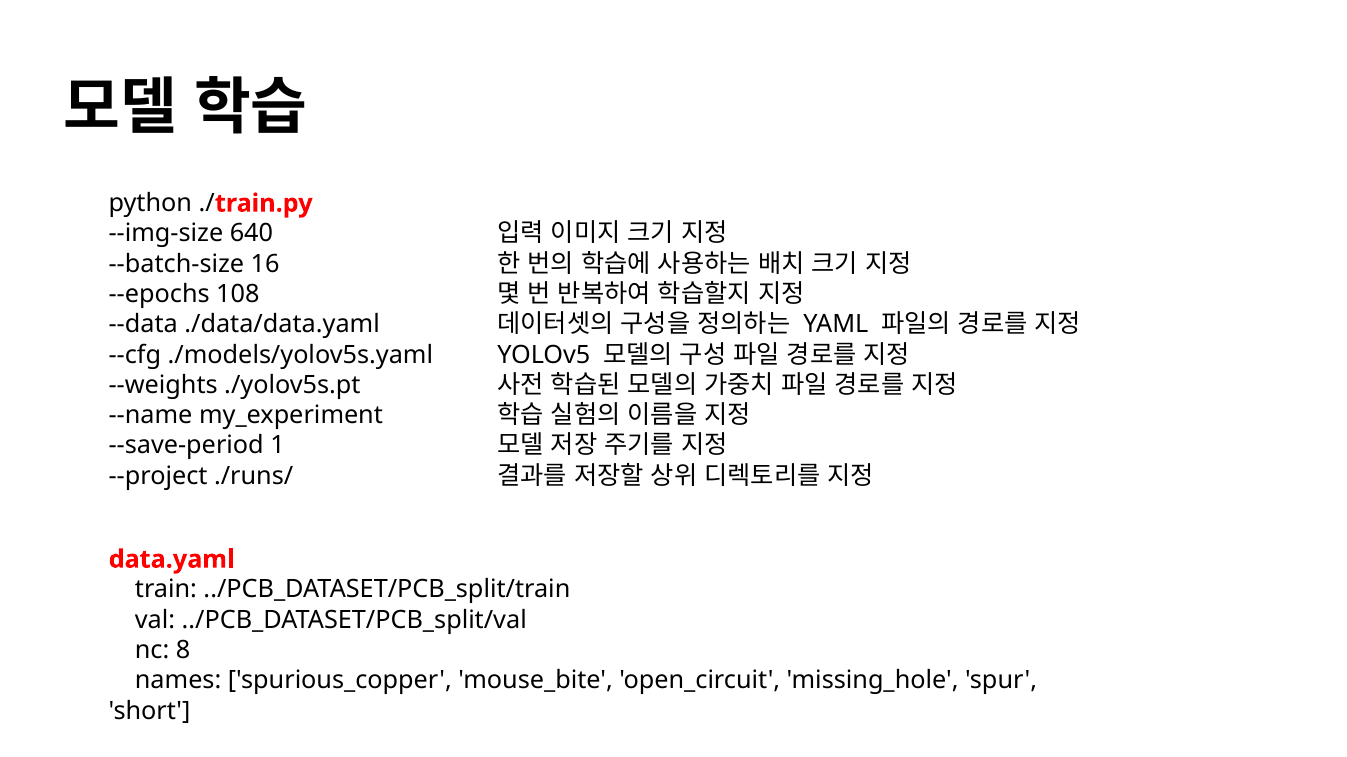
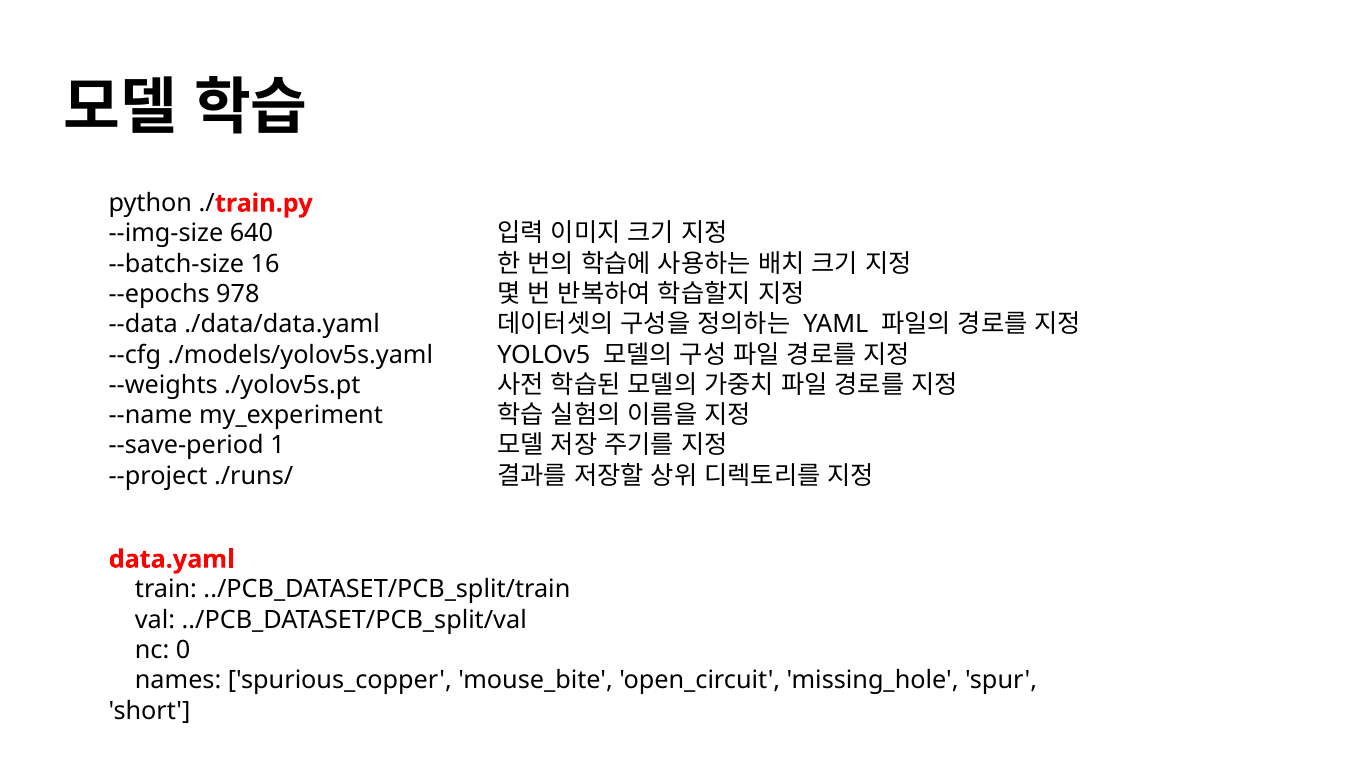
108: 108 -> 978
8: 8 -> 0
